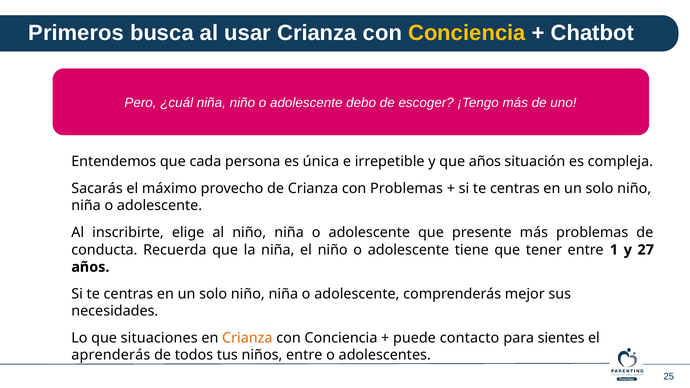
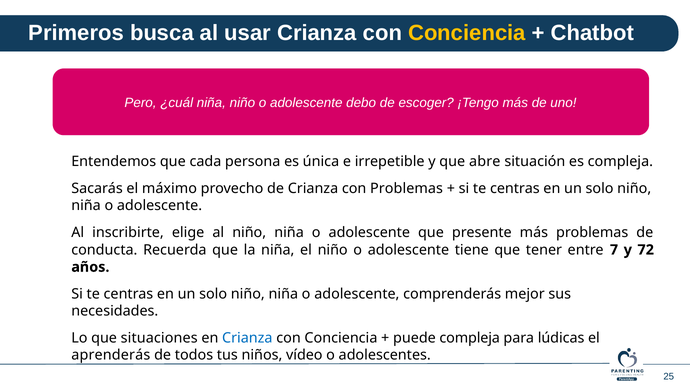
que años: años -> abre
1: 1 -> 7
27: 27 -> 72
Crianza at (247, 338) colour: orange -> blue
puede contacto: contacto -> compleja
sientes: sientes -> lúdicas
niños entre: entre -> vídeo
